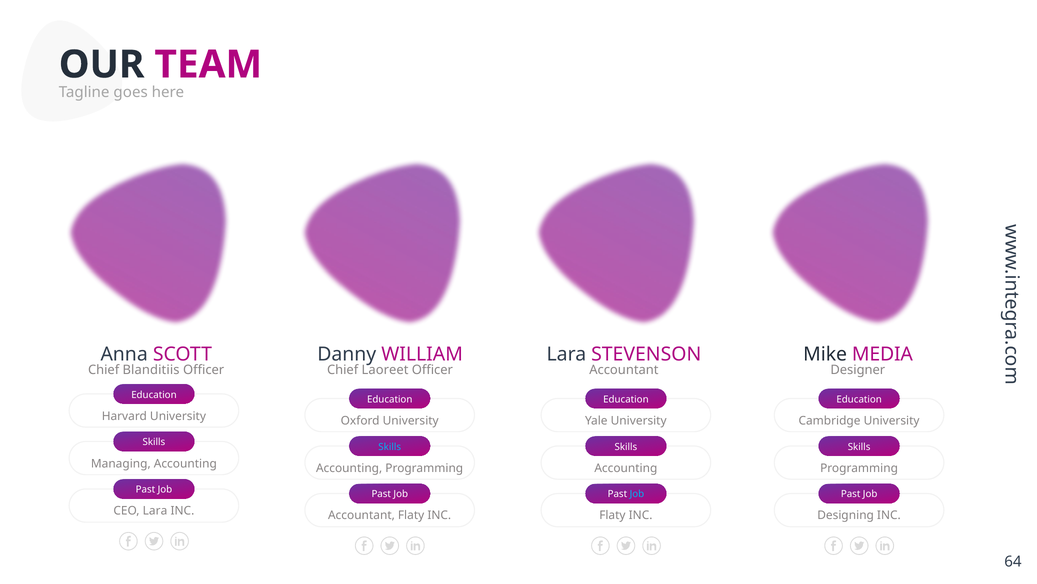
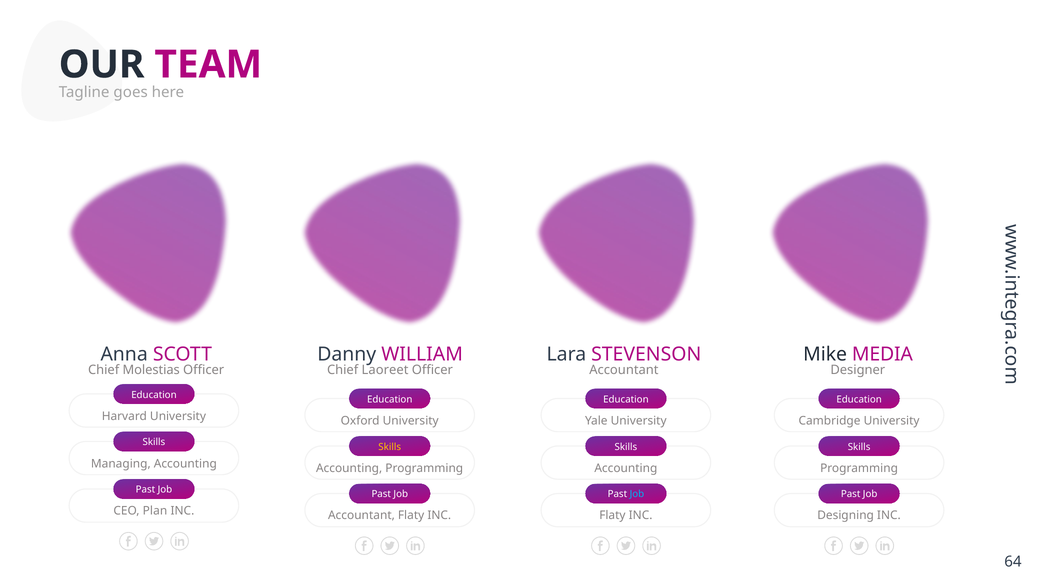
Blanditiis: Blanditiis -> Molestias
Skills at (390, 446) colour: light blue -> yellow
CEO Lara: Lara -> Plan
